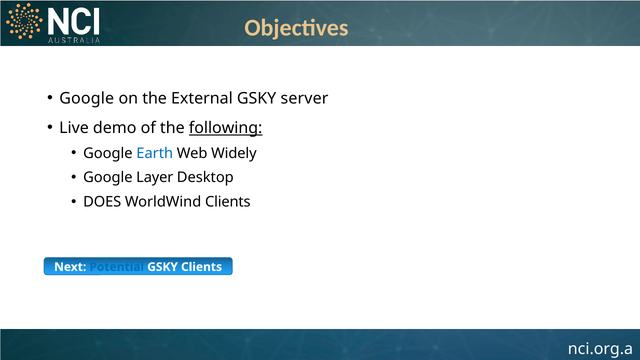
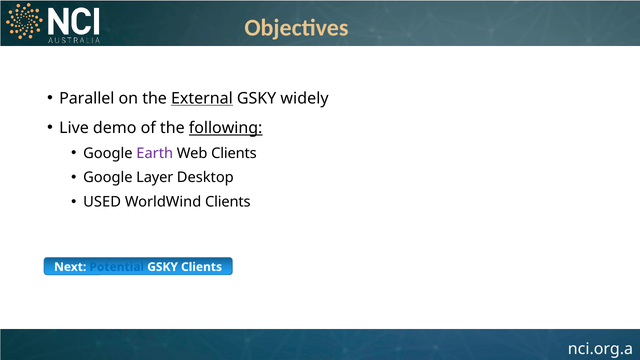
Google at (87, 98): Google -> Parallel
External underline: none -> present
server: server -> widely
Earth colour: blue -> purple
Web Widely: Widely -> Clients
DOES: DOES -> USED
